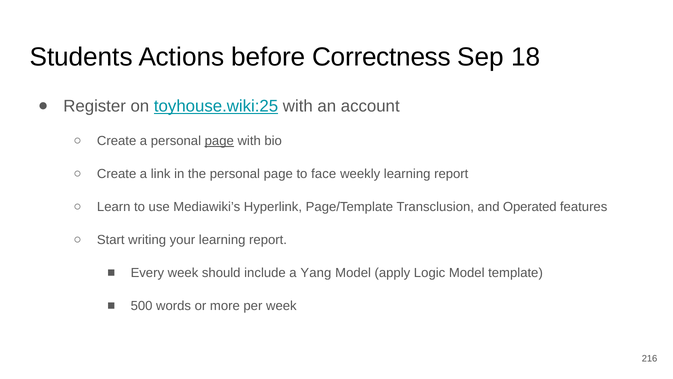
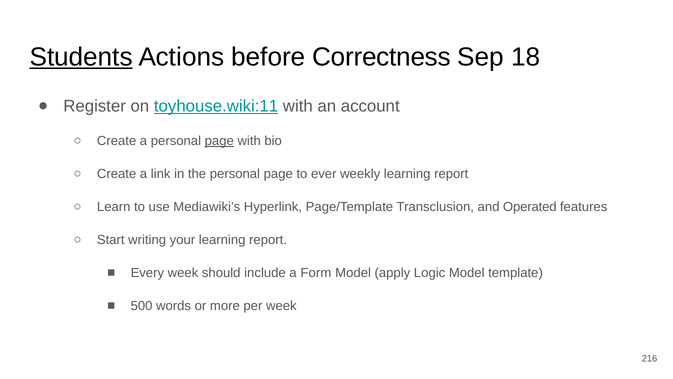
Students underline: none -> present
toyhouse.wiki:25: toyhouse.wiki:25 -> toyhouse.wiki:11
face: face -> ever
Yang: Yang -> Form
